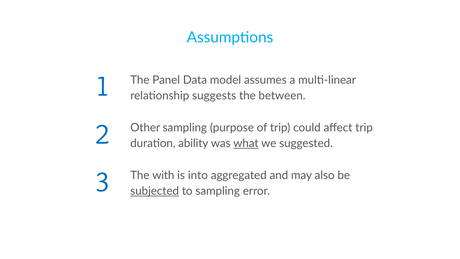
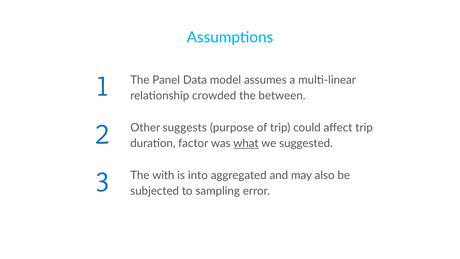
suggests: suggests -> crowded
Other sampling: sampling -> suggests
ability: ability -> factor
subjected underline: present -> none
